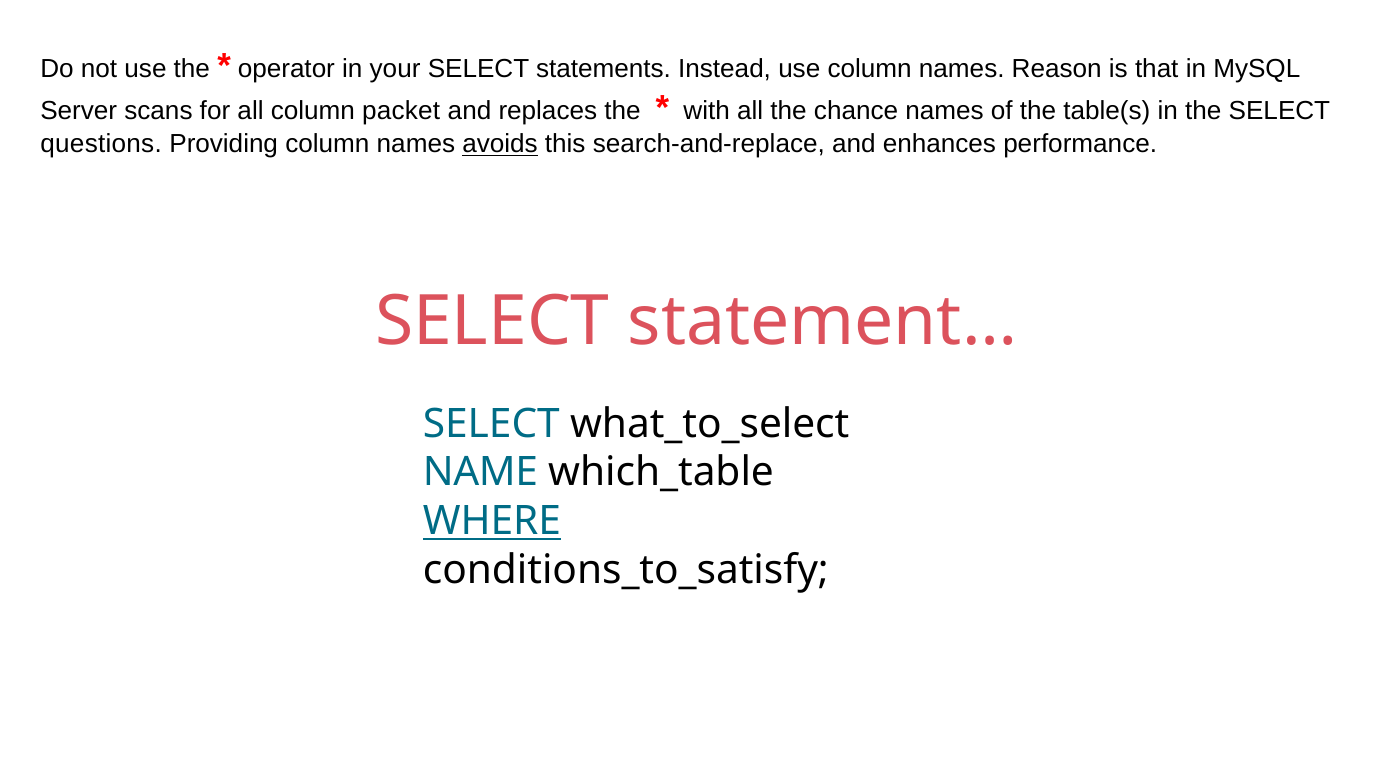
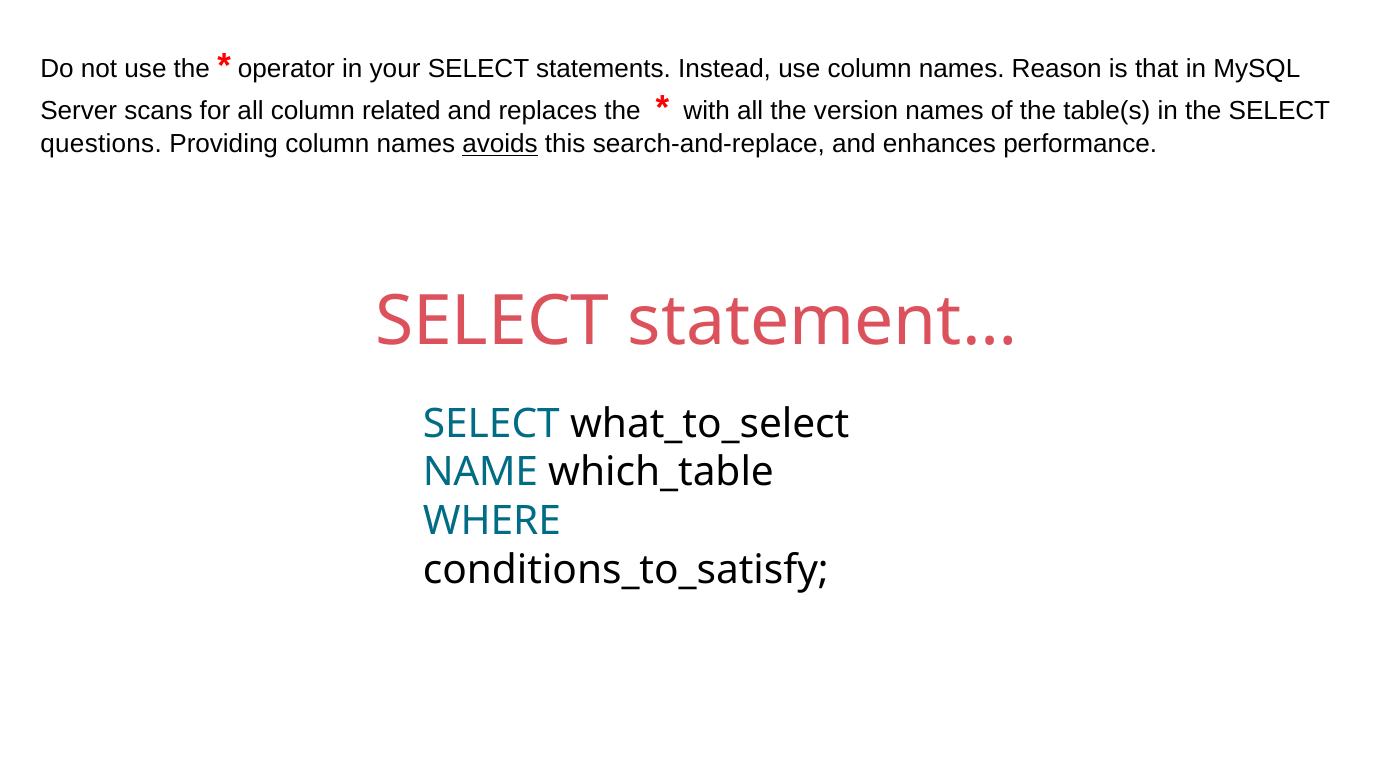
packet: packet -> related
chance: chance -> version
WHERE underline: present -> none
